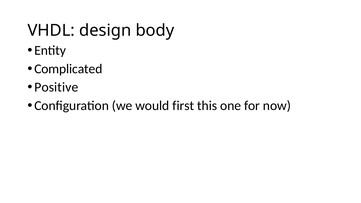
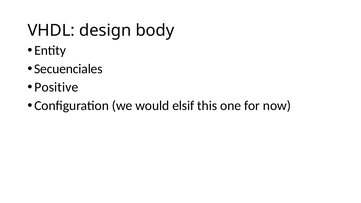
Complicated: Complicated -> Secuenciales
first: first -> elsif
